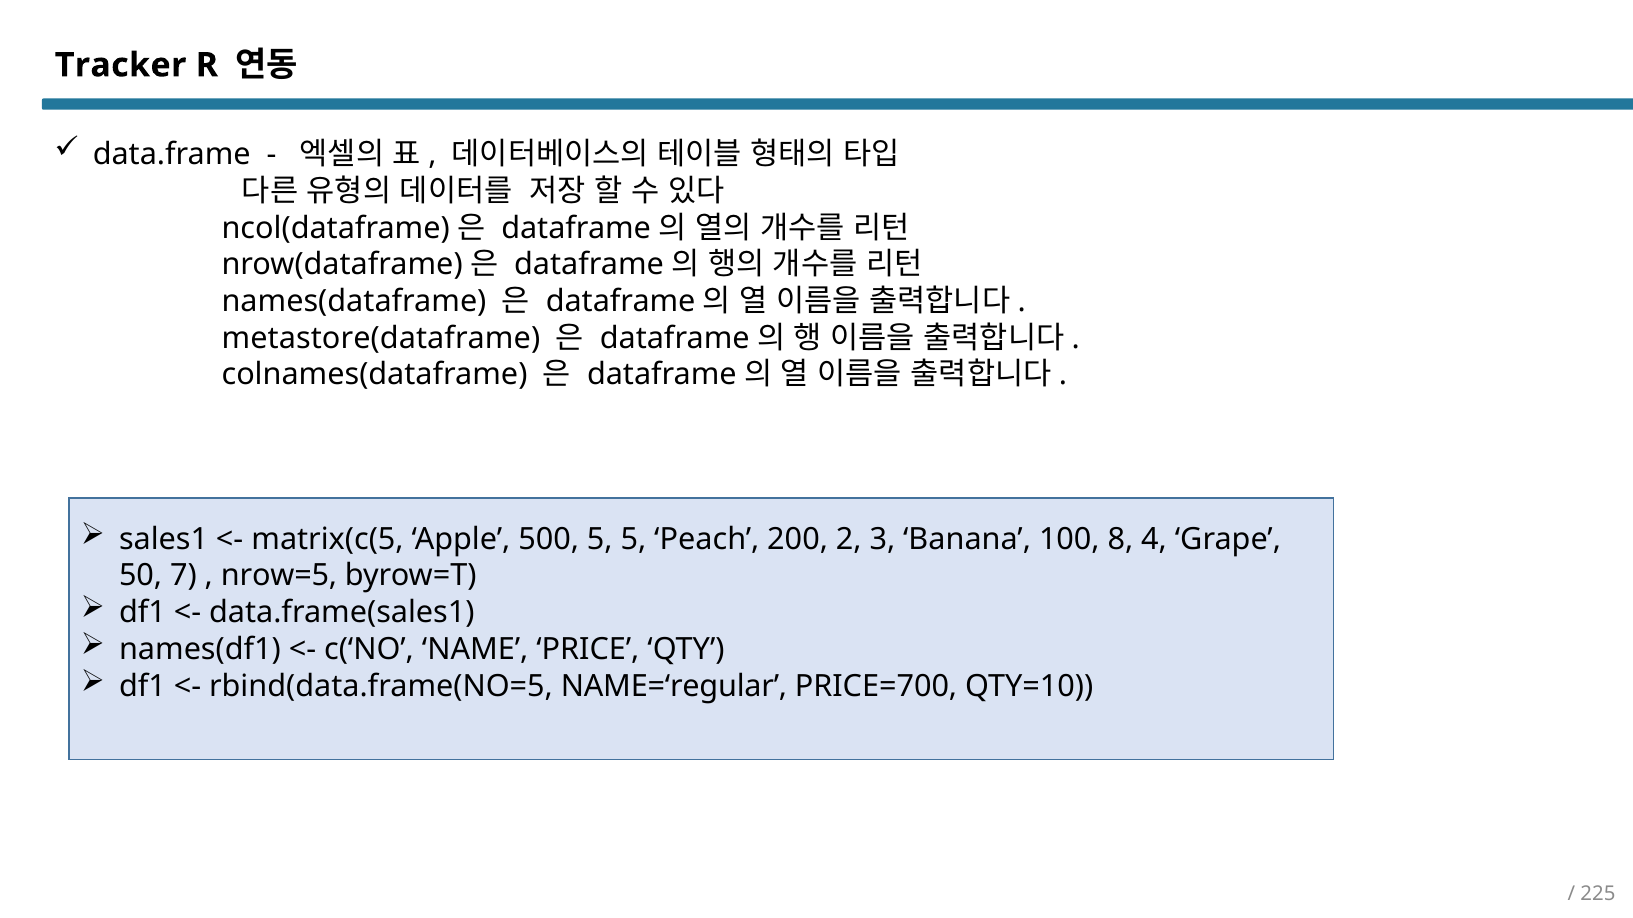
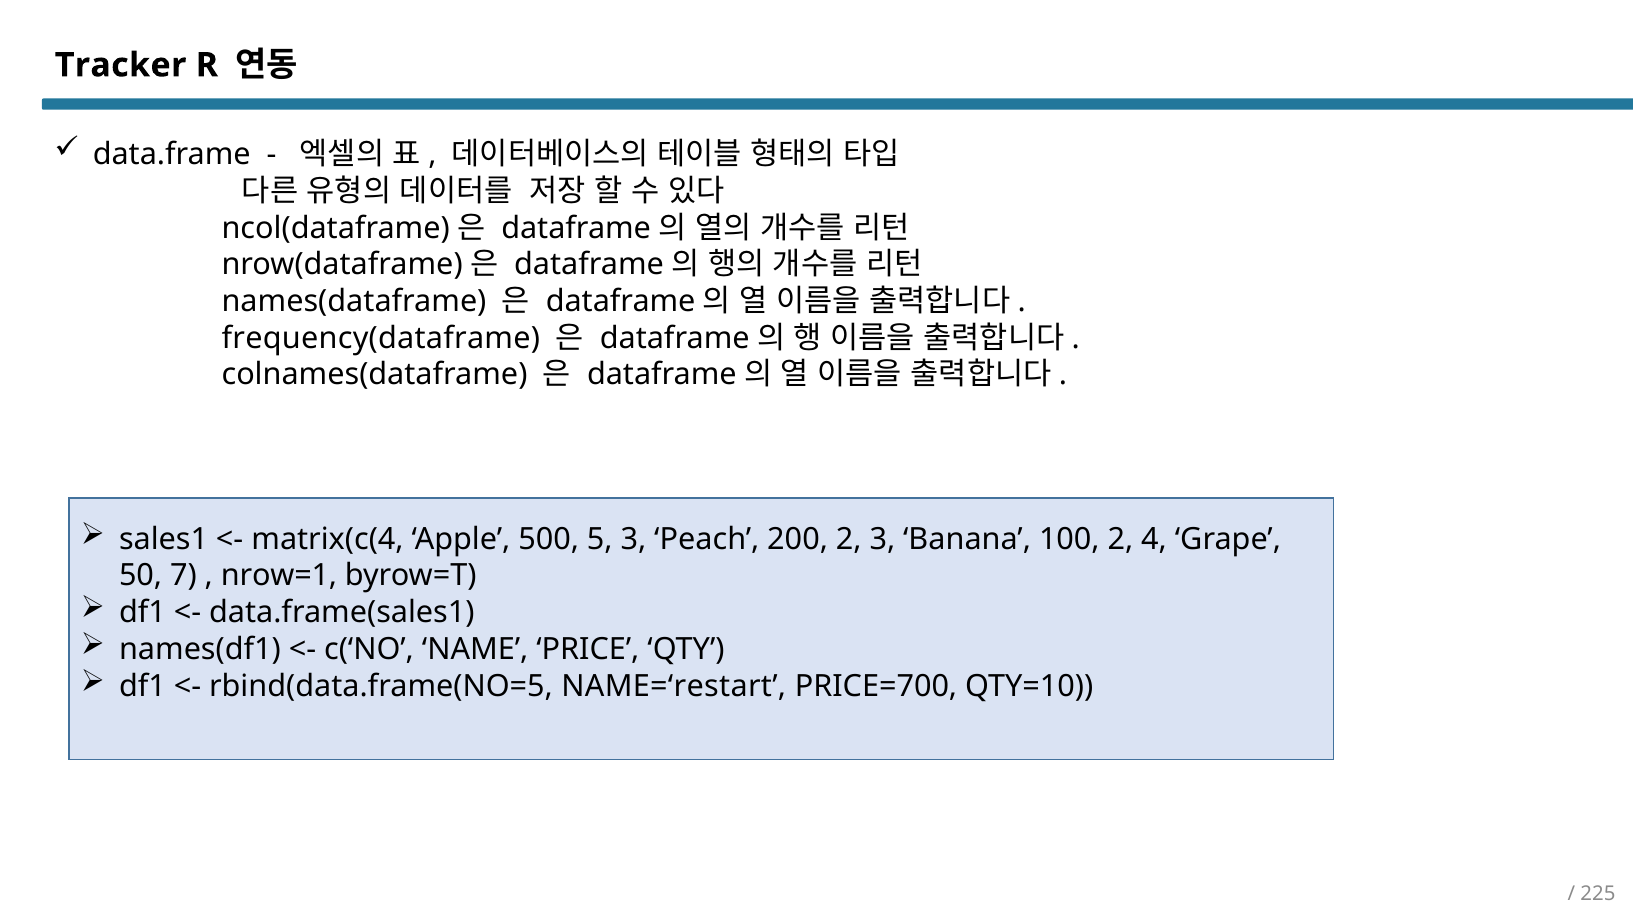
metastore(dataframe: metastore(dataframe -> frequency(dataframe
matrix(c(5: matrix(c(5 -> matrix(c(4
5 5: 5 -> 3
100 8: 8 -> 2
nrow=5: nrow=5 -> nrow=1
NAME=‘regular: NAME=‘regular -> NAME=‘restart
